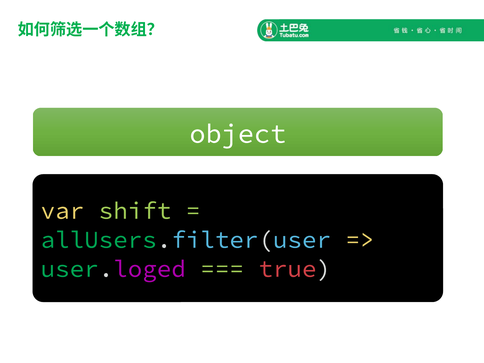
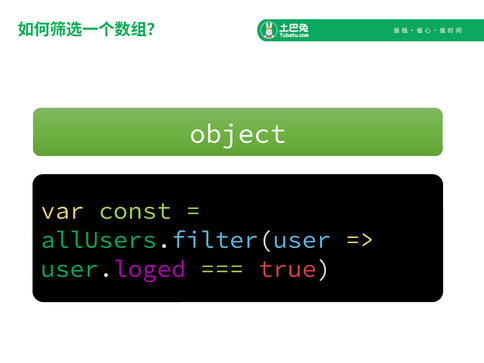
shift: shift -> const
